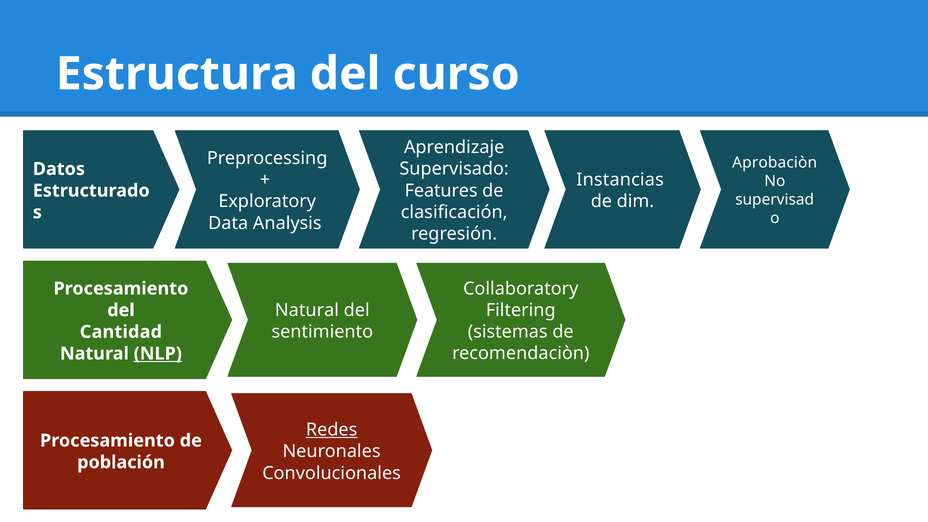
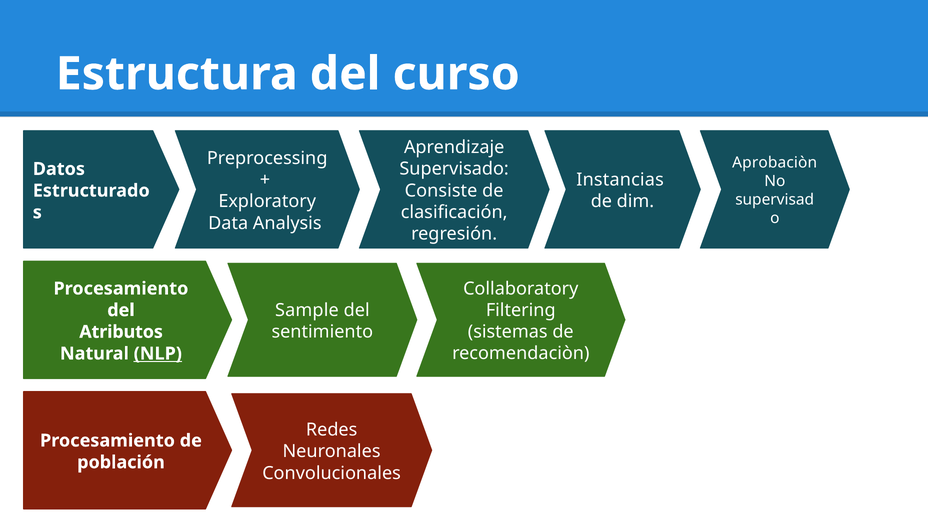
Features: Features -> Consiste
Natural at (307, 310): Natural -> Sample
Cantidad: Cantidad -> Atributos
Redes underline: present -> none
